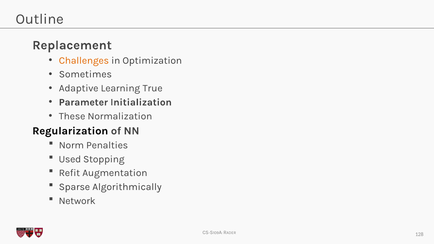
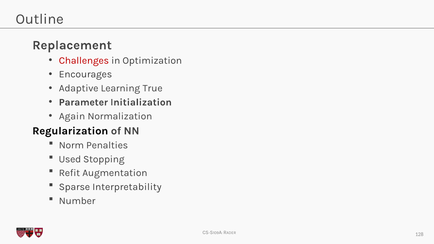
Challenges colour: orange -> red
Sometimes: Sometimes -> Encourages
These: These -> Again
Algorithmically: Algorithmically -> Interpretability
Network: Network -> Number
